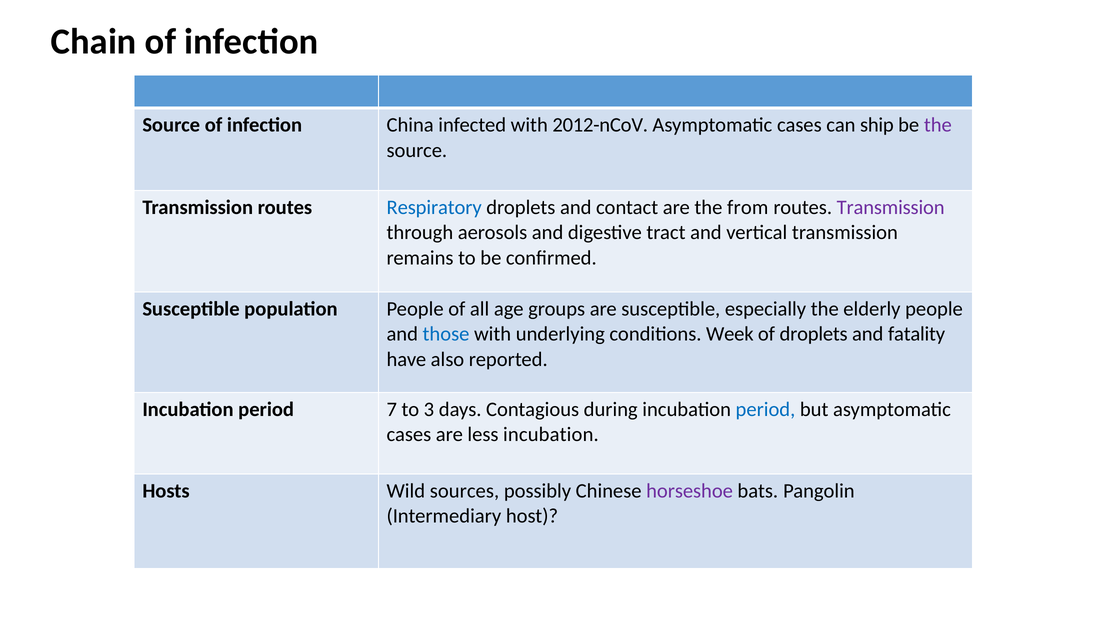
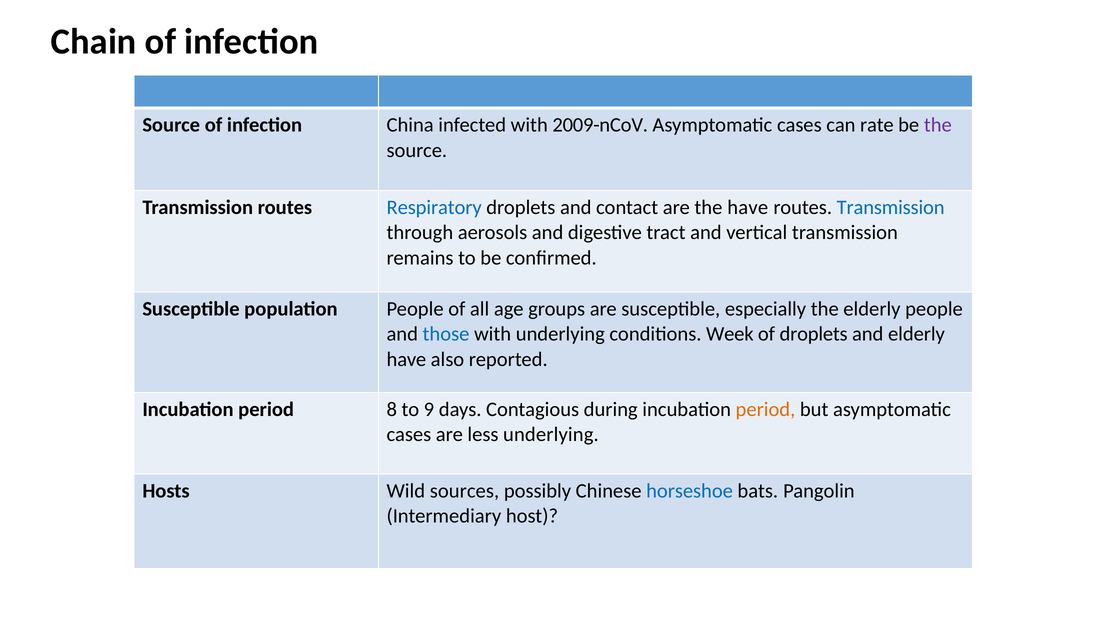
2012-nCoV: 2012-nCoV -> 2009-nCoV
ship: ship -> rate
the from: from -> have
Transmission at (891, 208) colour: purple -> blue
and fatality: fatality -> elderly
7: 7 -> 8
3: 3 -> 9
period at (765, 410) colour: blue -> orange
less incubation: incubation -> underlying
horseshoe colour: purple -> blue
